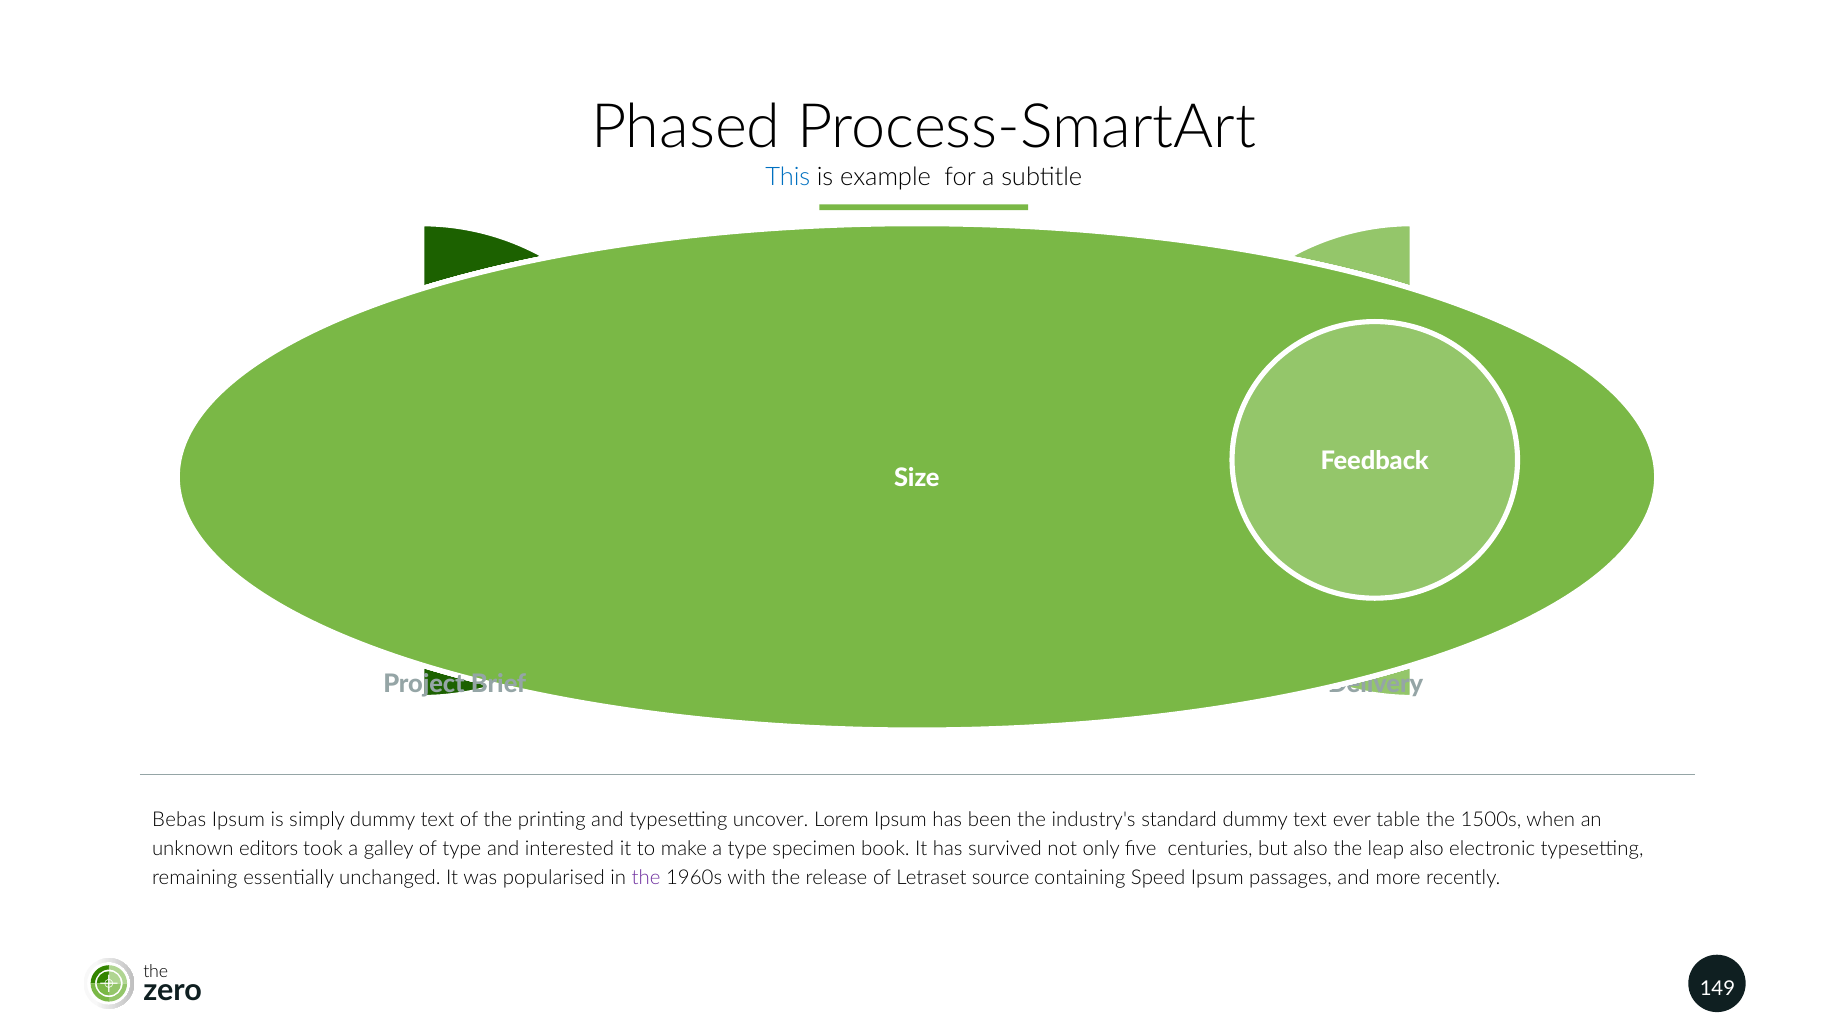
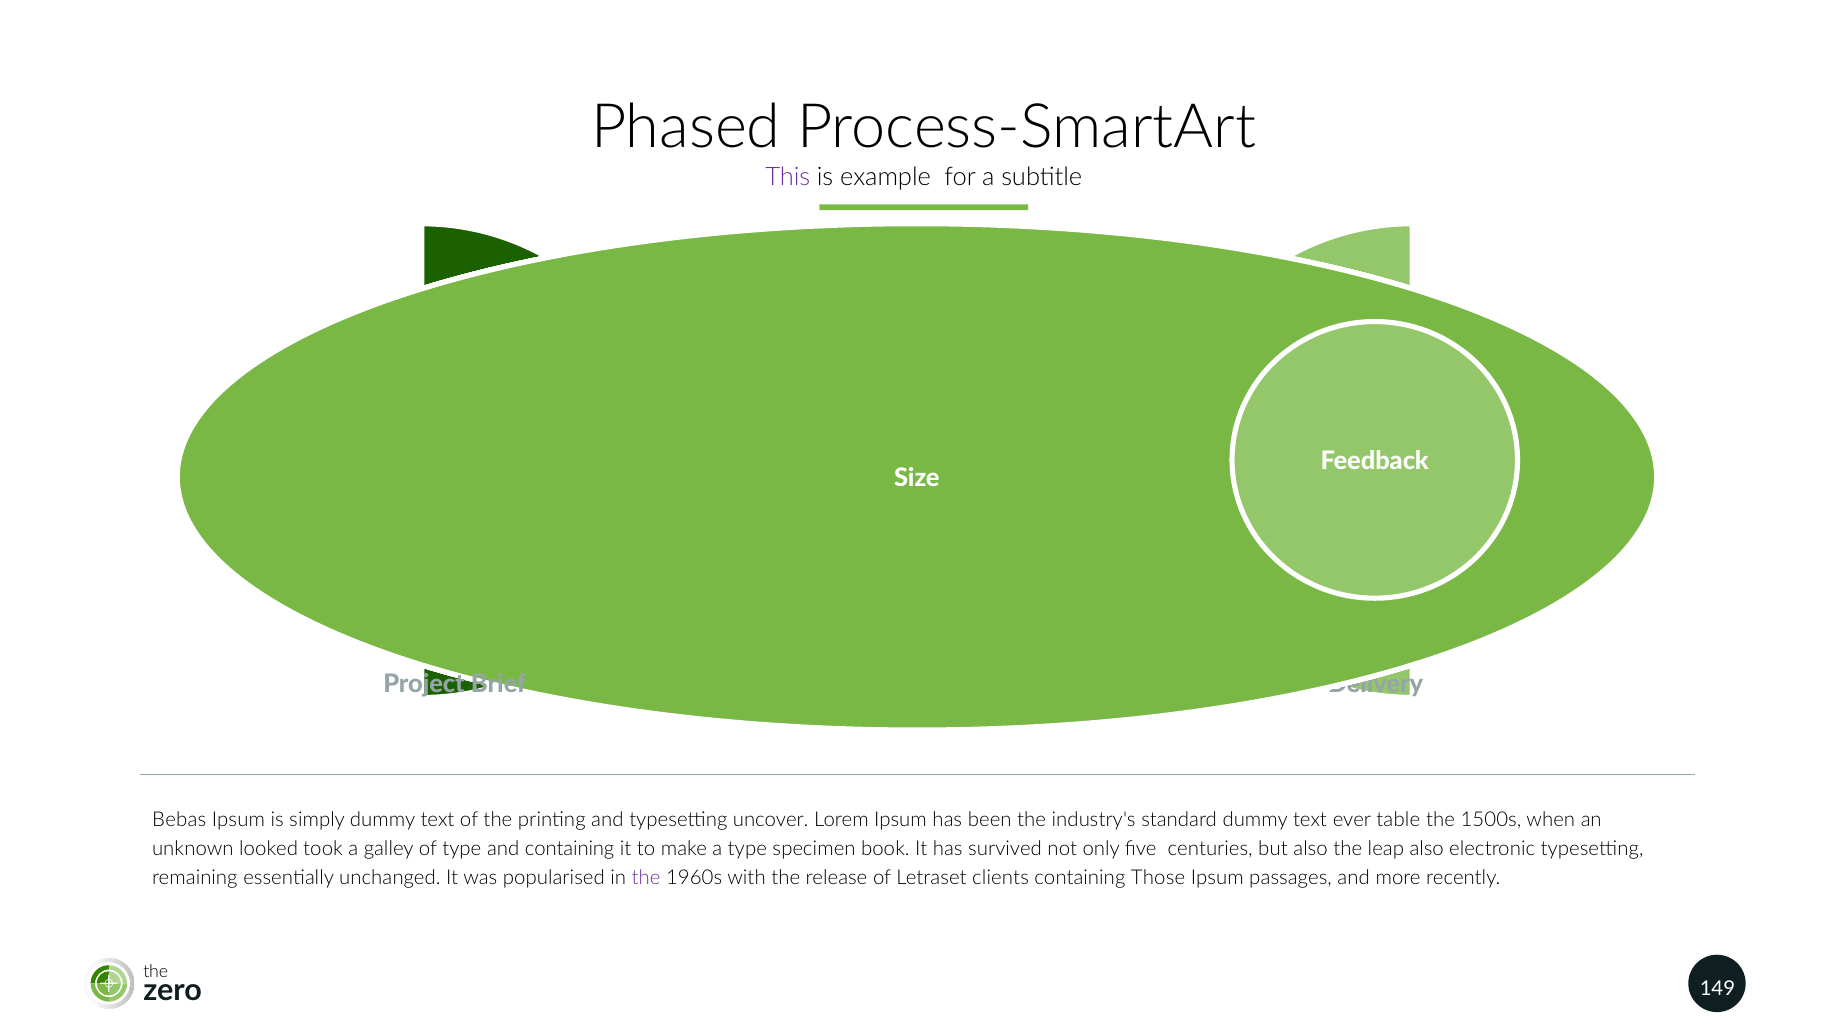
This colour: blue -> purple
editors: editors -> looked
and interested: interested -> containing
source: source -> clients
Speed: Speed -> Those
